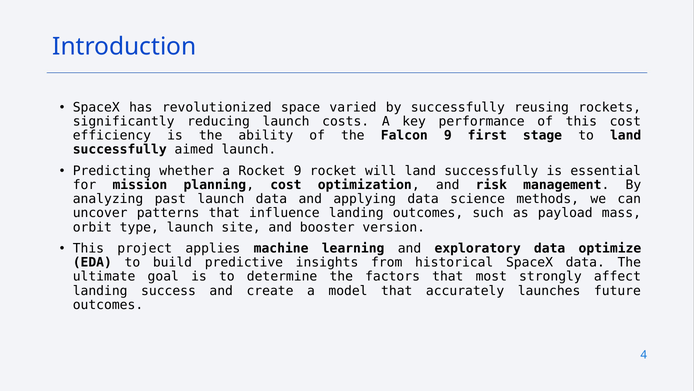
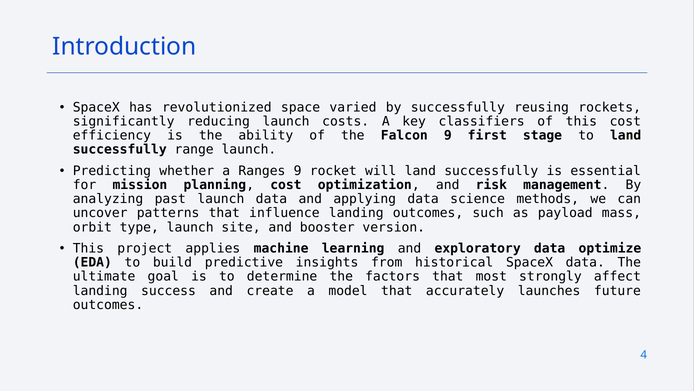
performance: performance -> classifiers
aimed: aimed -> range
a Rocket: Rocket -> Ranges
